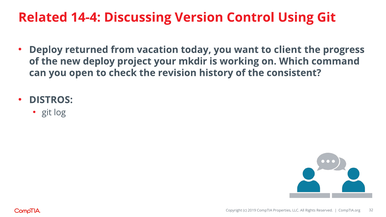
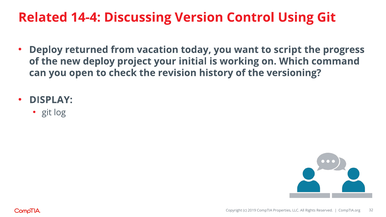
client: client -> script
mkdir: mkdir -> initial
consistent: consistent -> versioning
DISTROS: DISTROS -> DISPLAY
